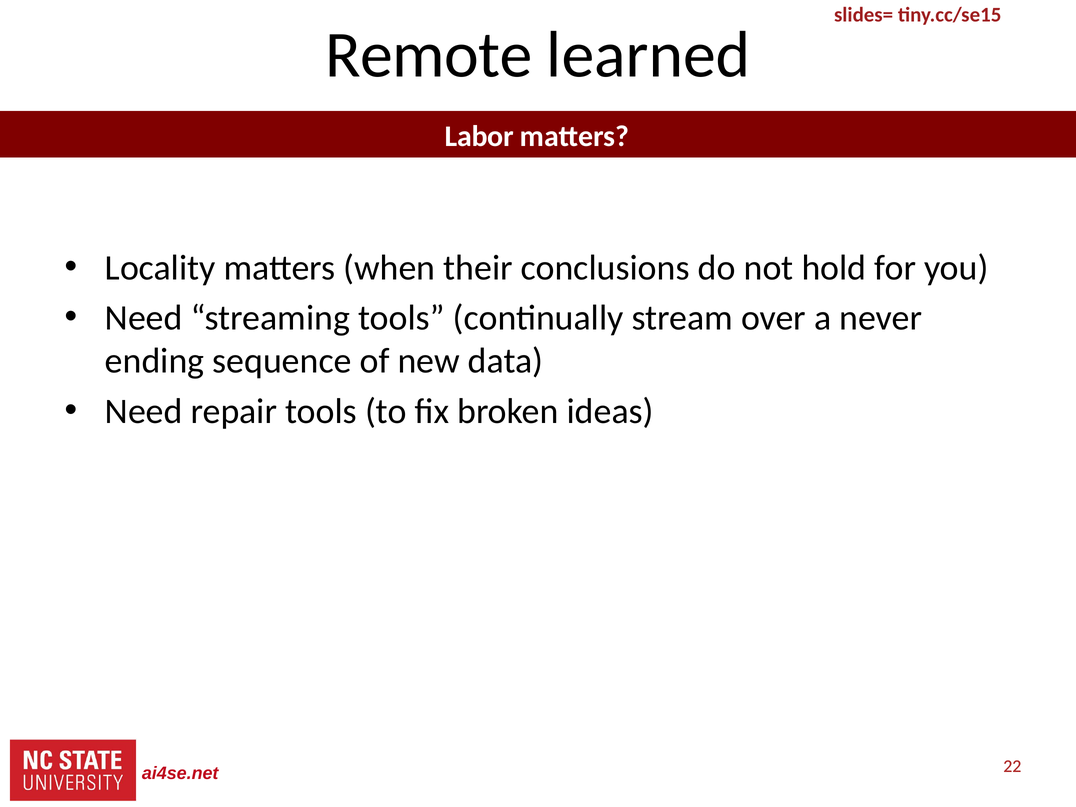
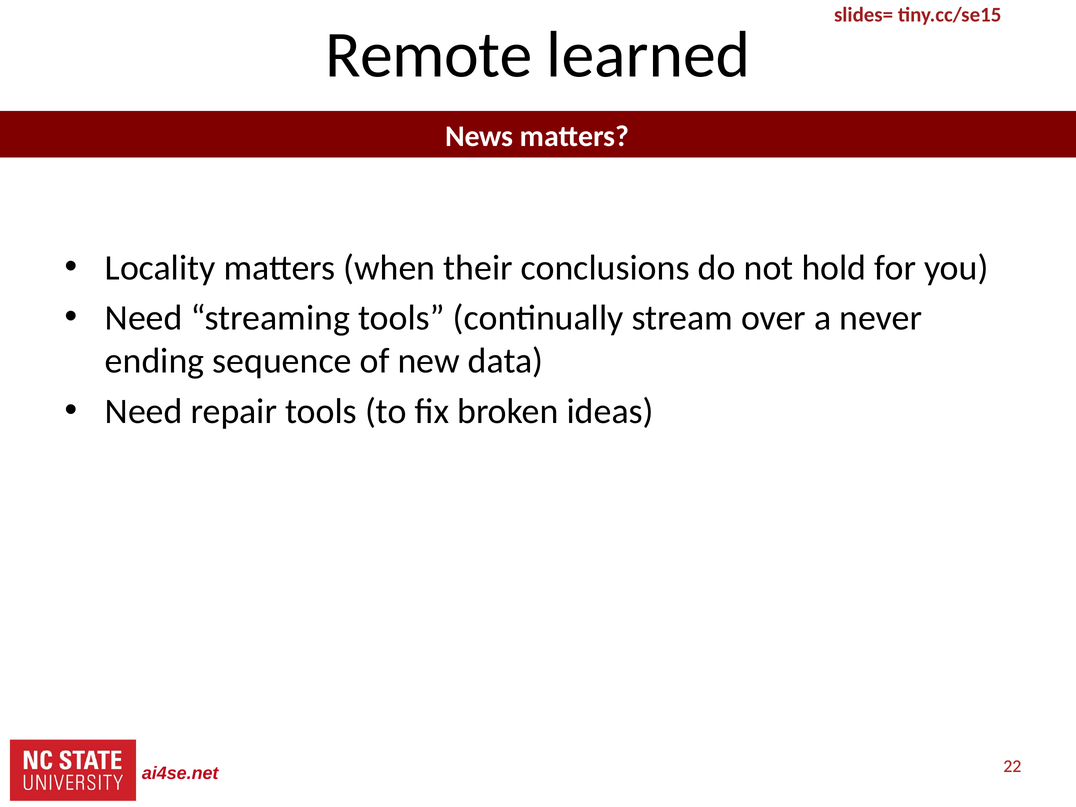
Labor: Labor -> News
